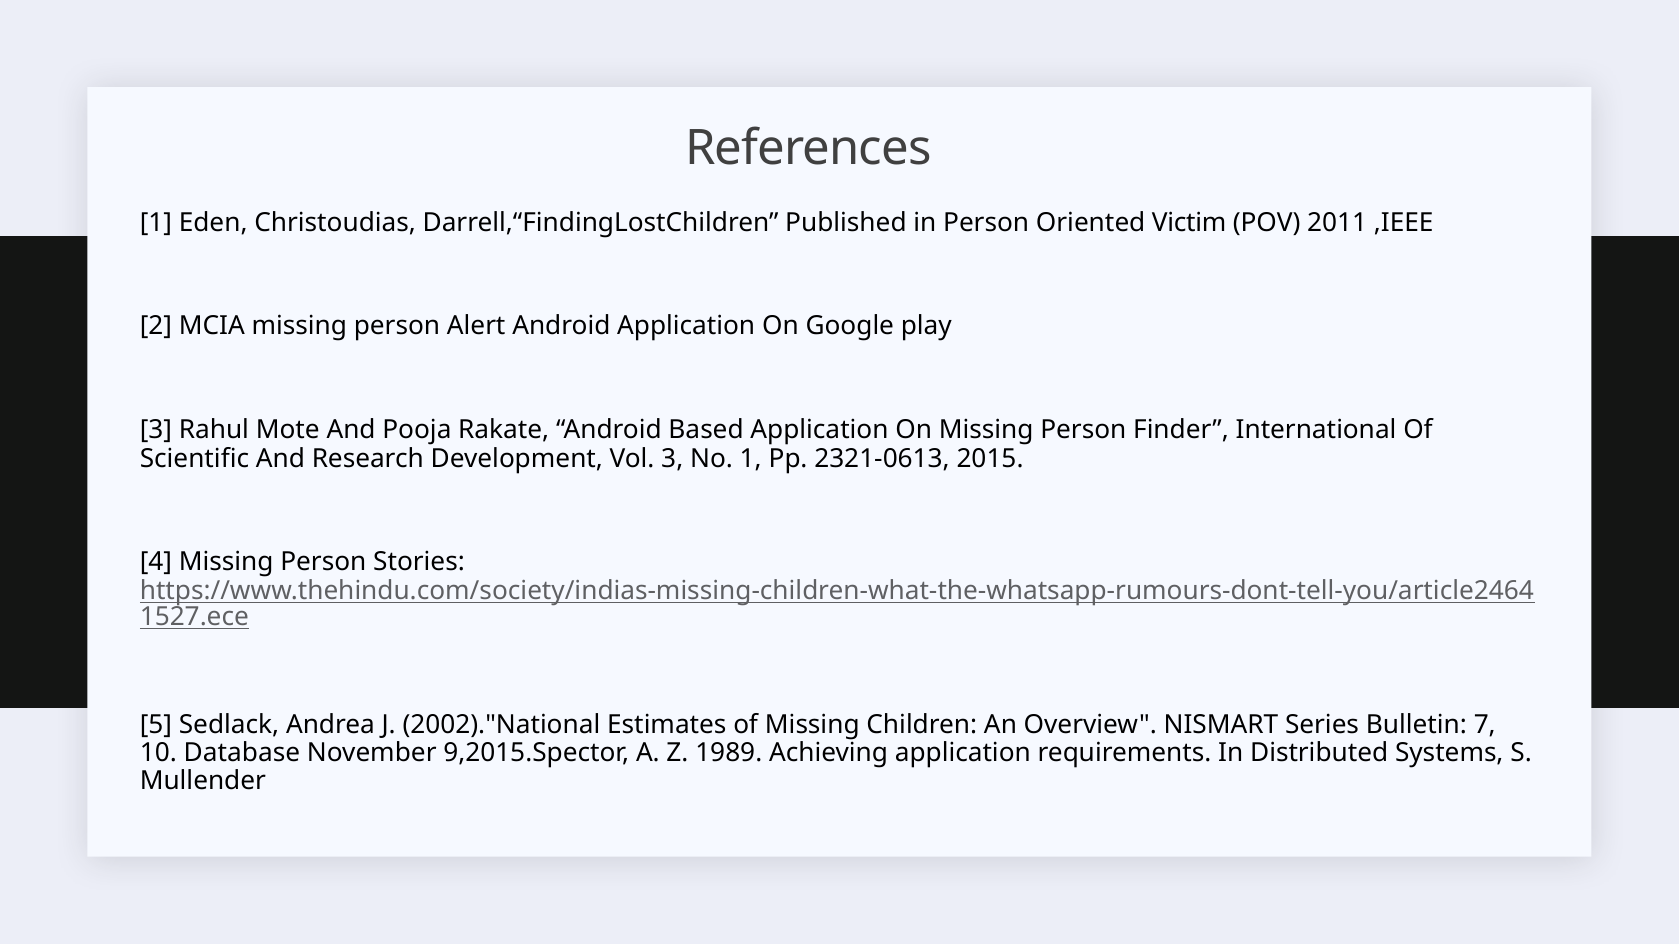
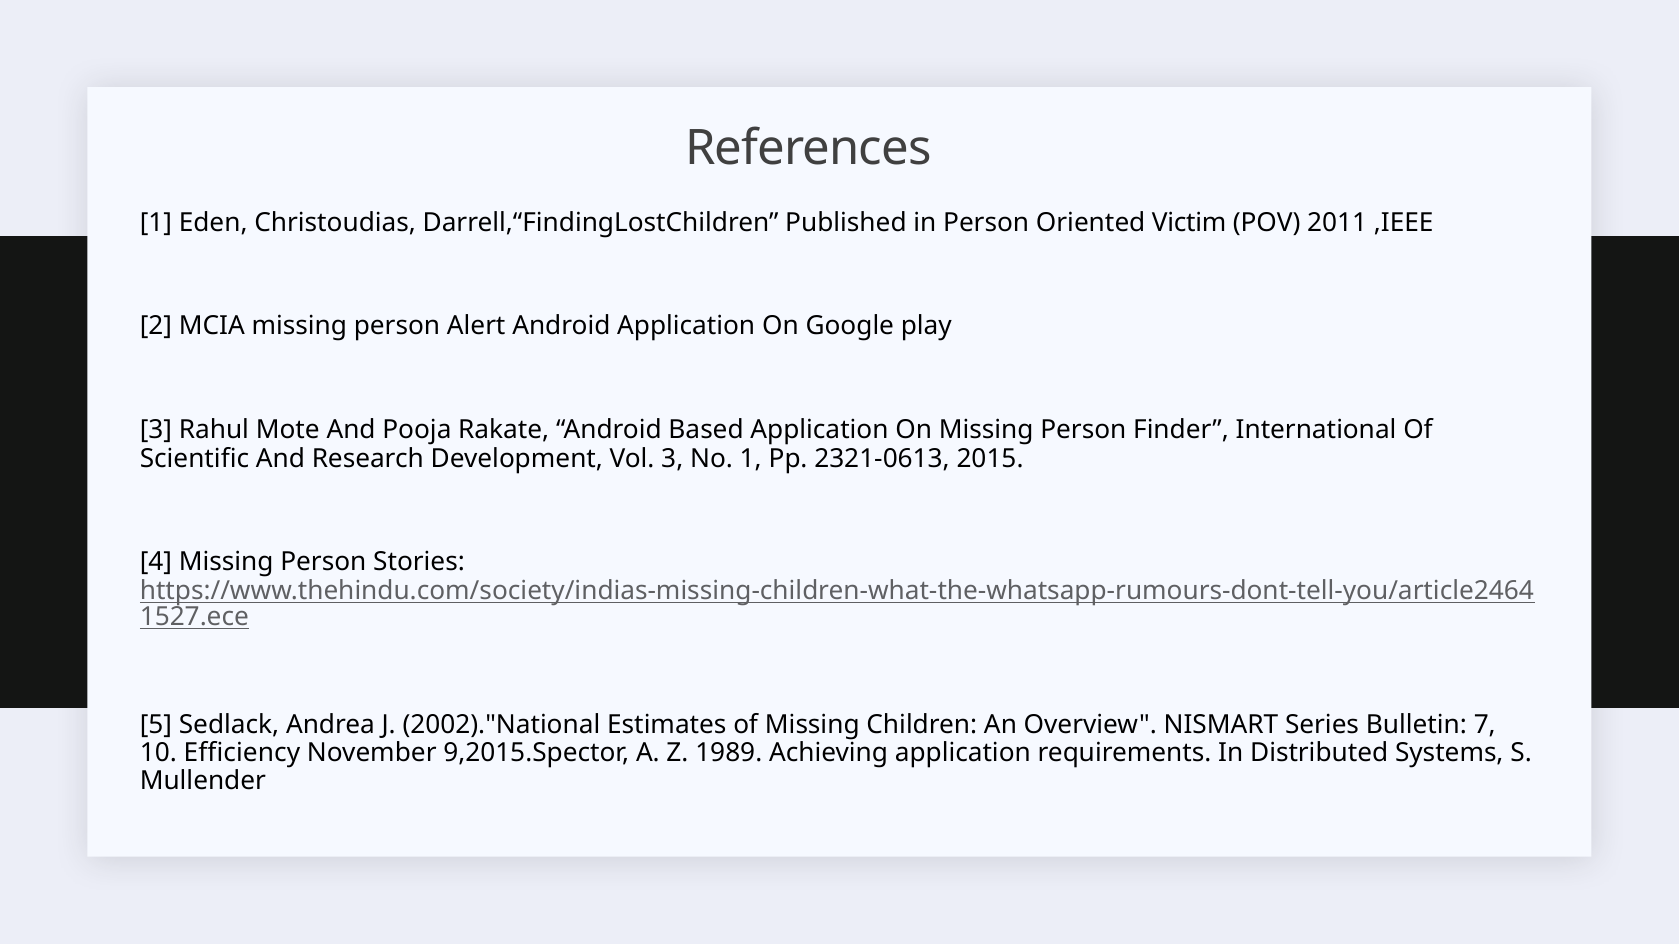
Database: Database -> Efficiency
